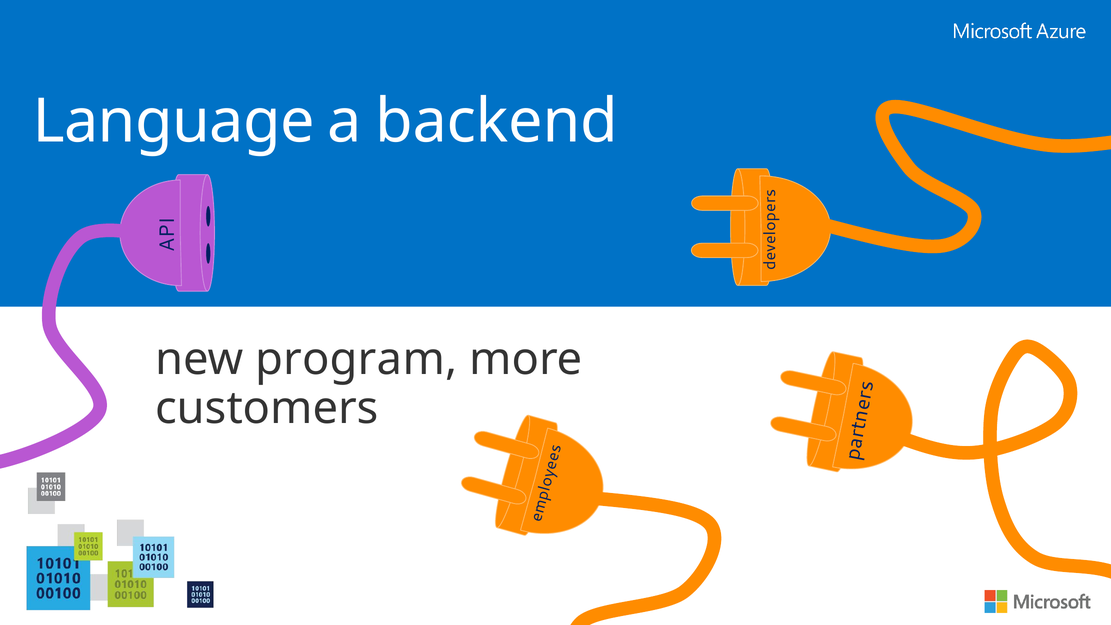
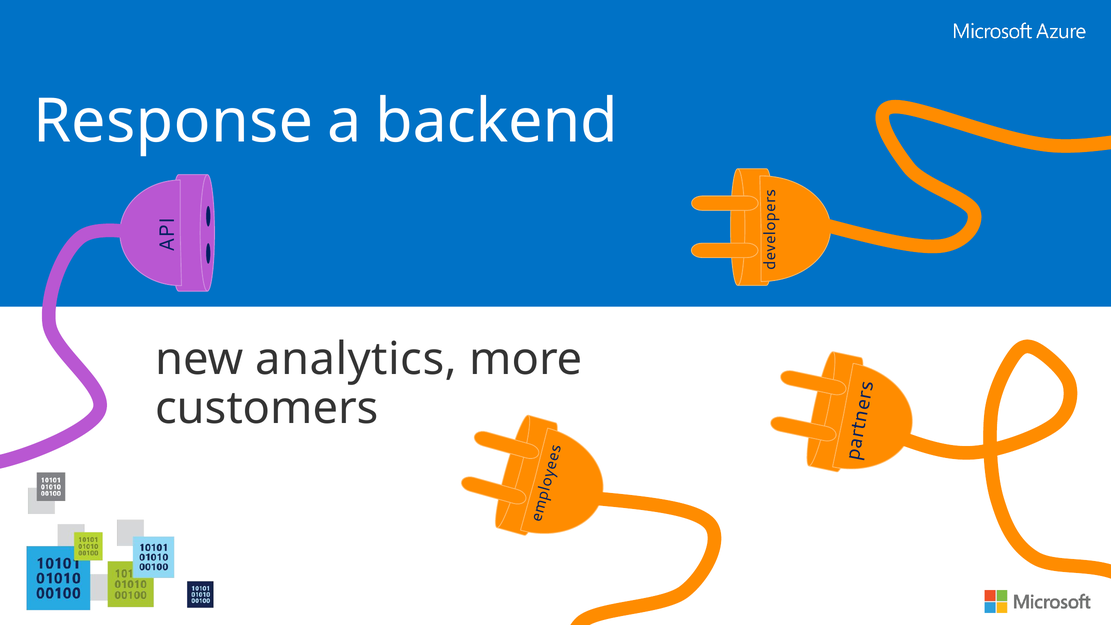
Language: Language -> Response
program: program -> analytics
